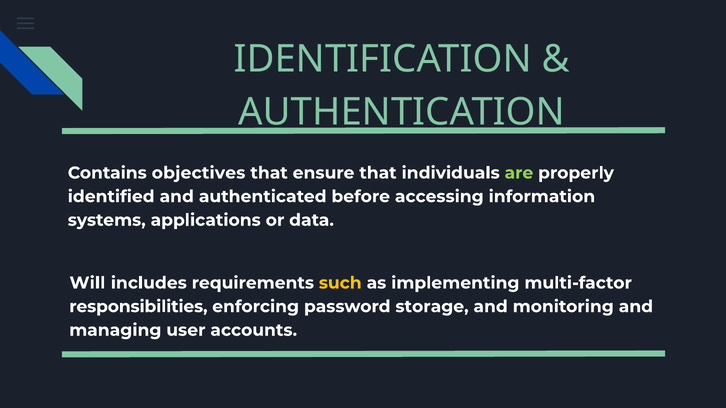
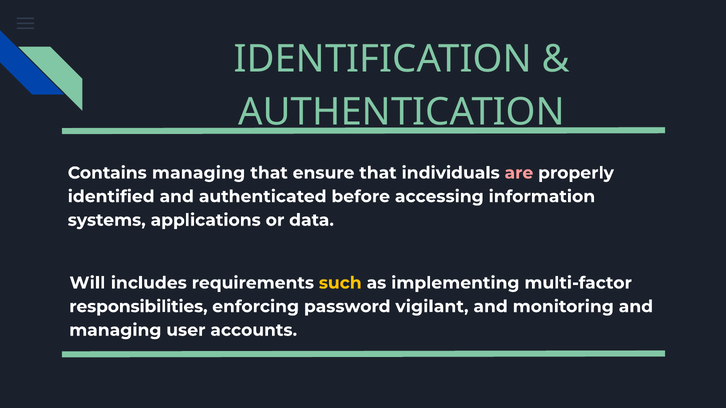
Contains objectives: objectives -> managing
are colour: light green -> pink
storage: storage -> vigilant
